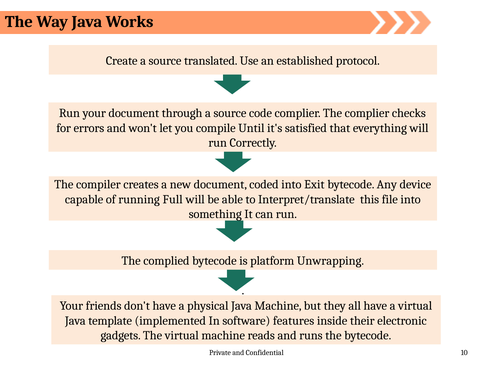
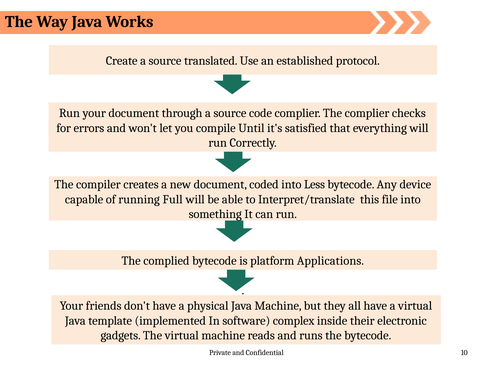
Exit: Exit -> Less
Unwrapping: Unwrapping -> Applications
features: features -> complex
